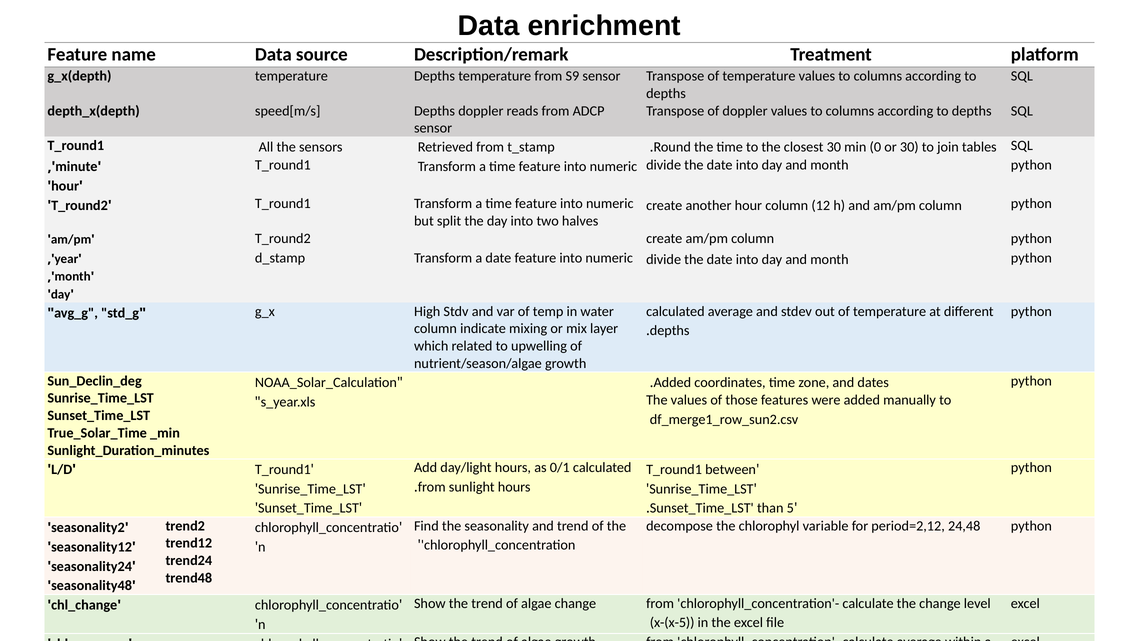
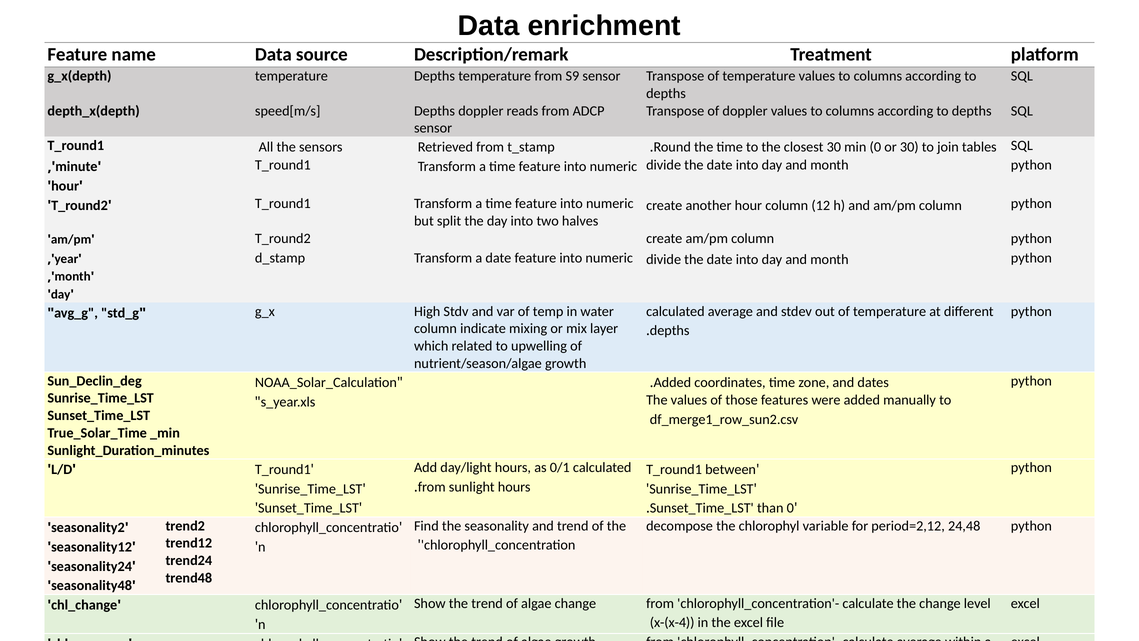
than 5: 5 -> 0
x-(x-5: x-(x-5 -> x-(x-4
